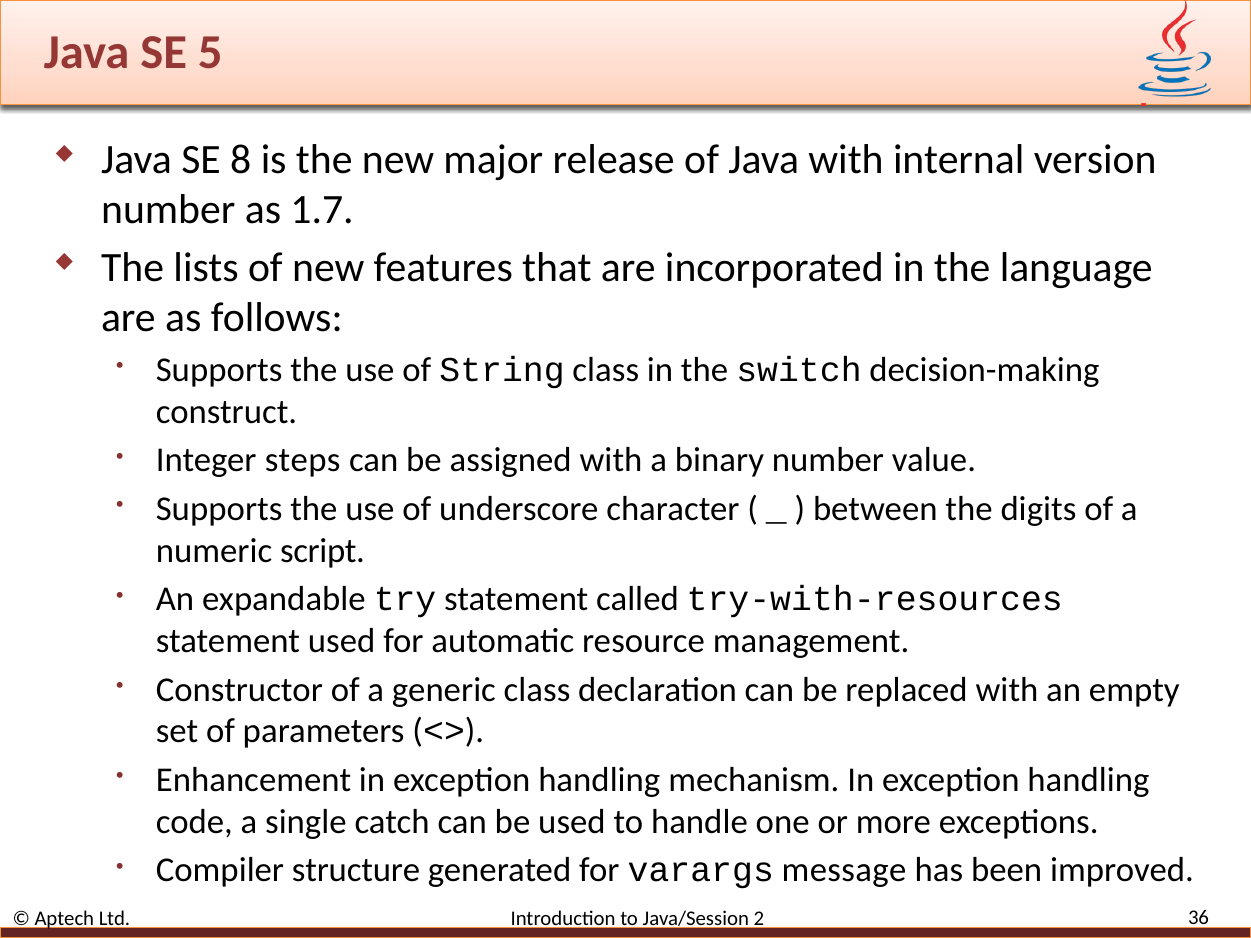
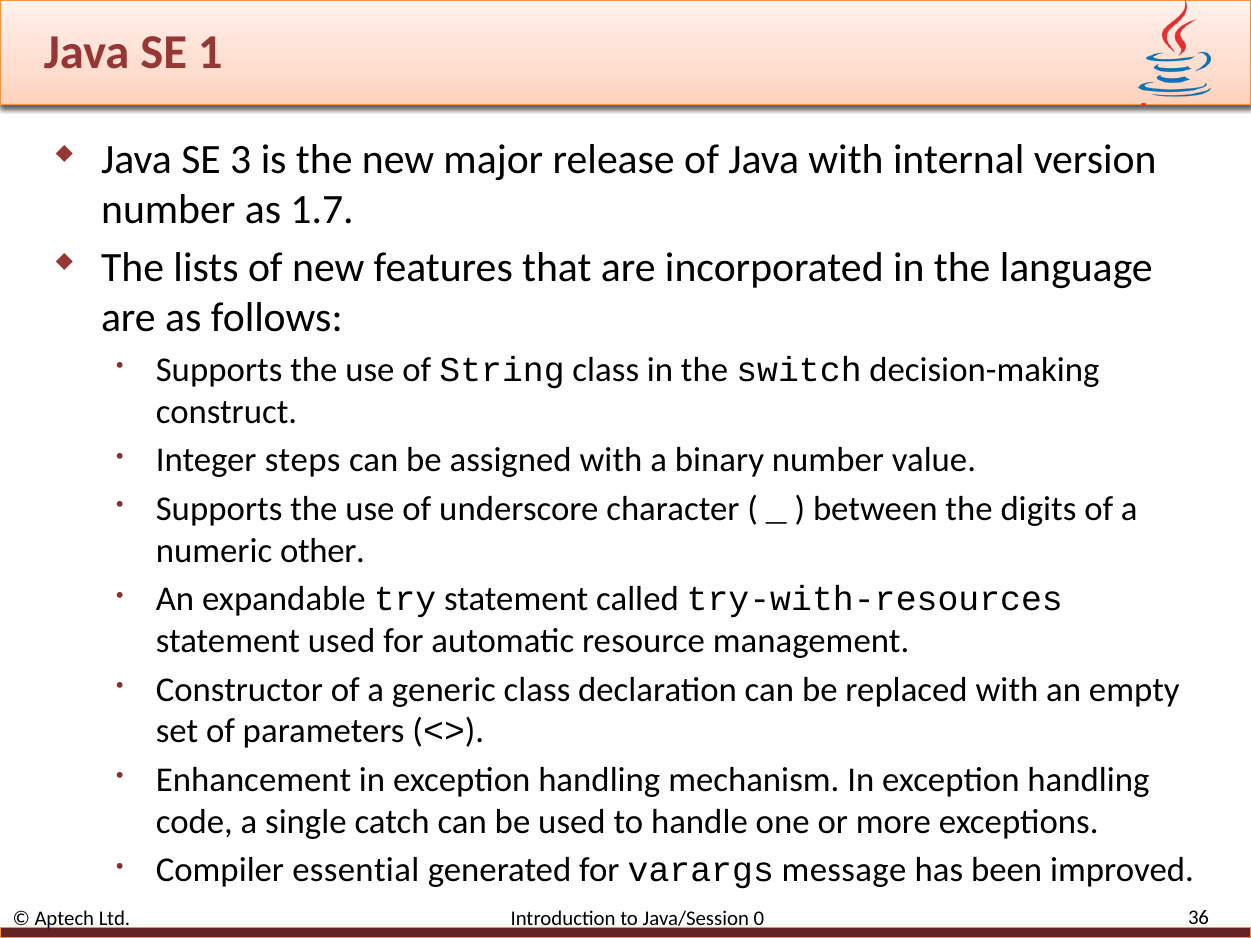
5: 5 -> 1
8: 8 -> 3
script: script -> other
structure: structure -> essential
2: 2 -> 0
